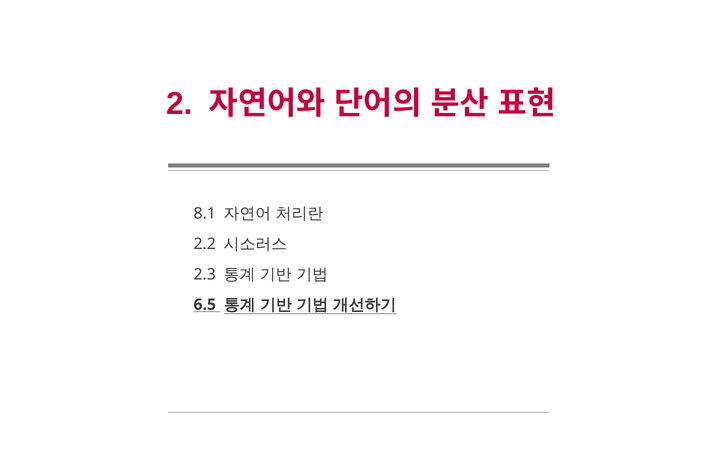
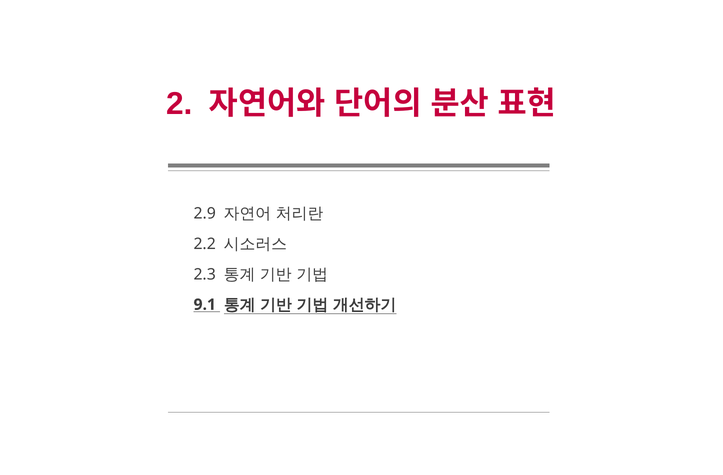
8.1: 8.1 -> 2.9
6.5: 6.5 -> 9.1
